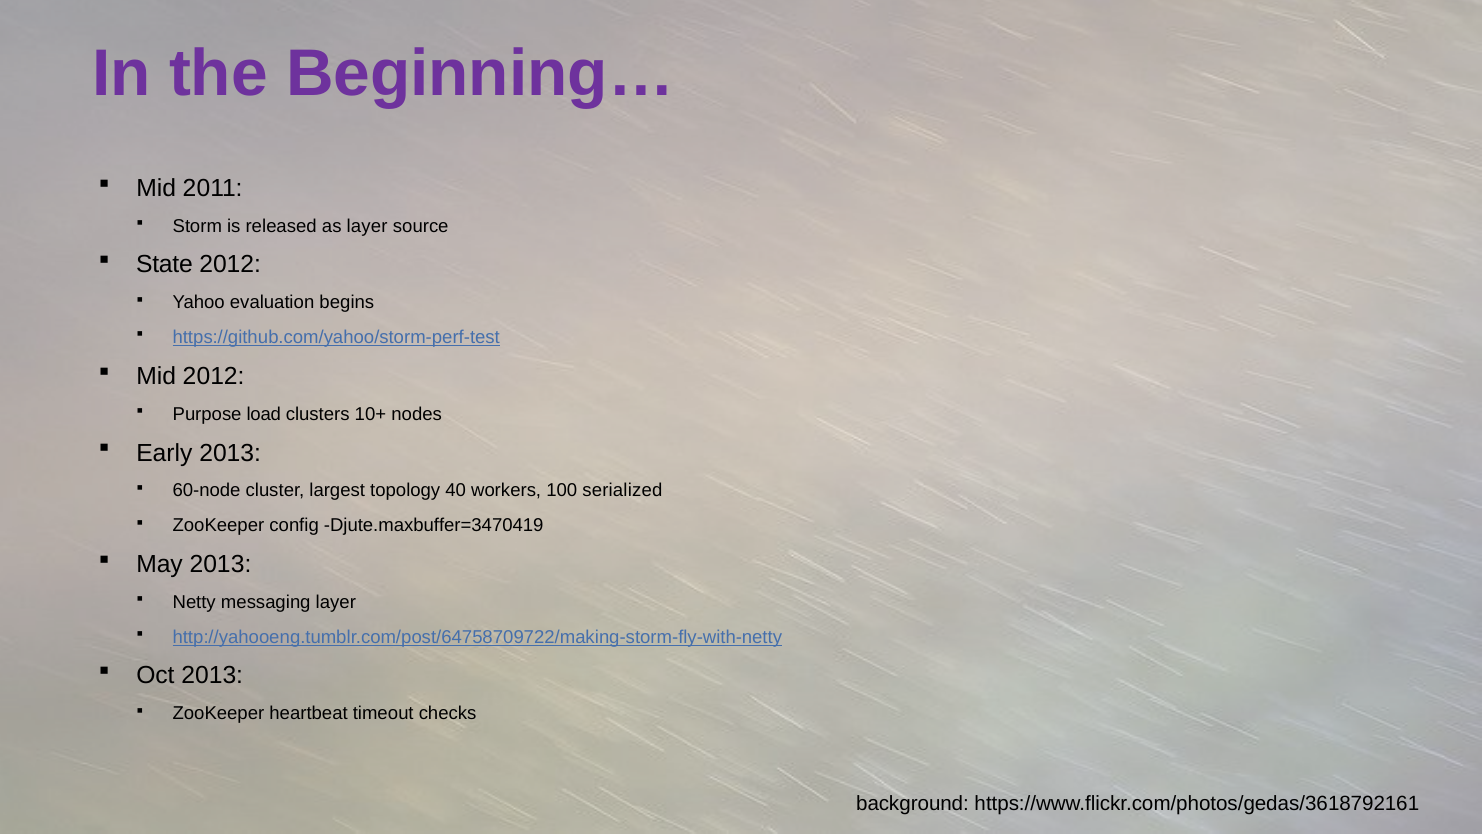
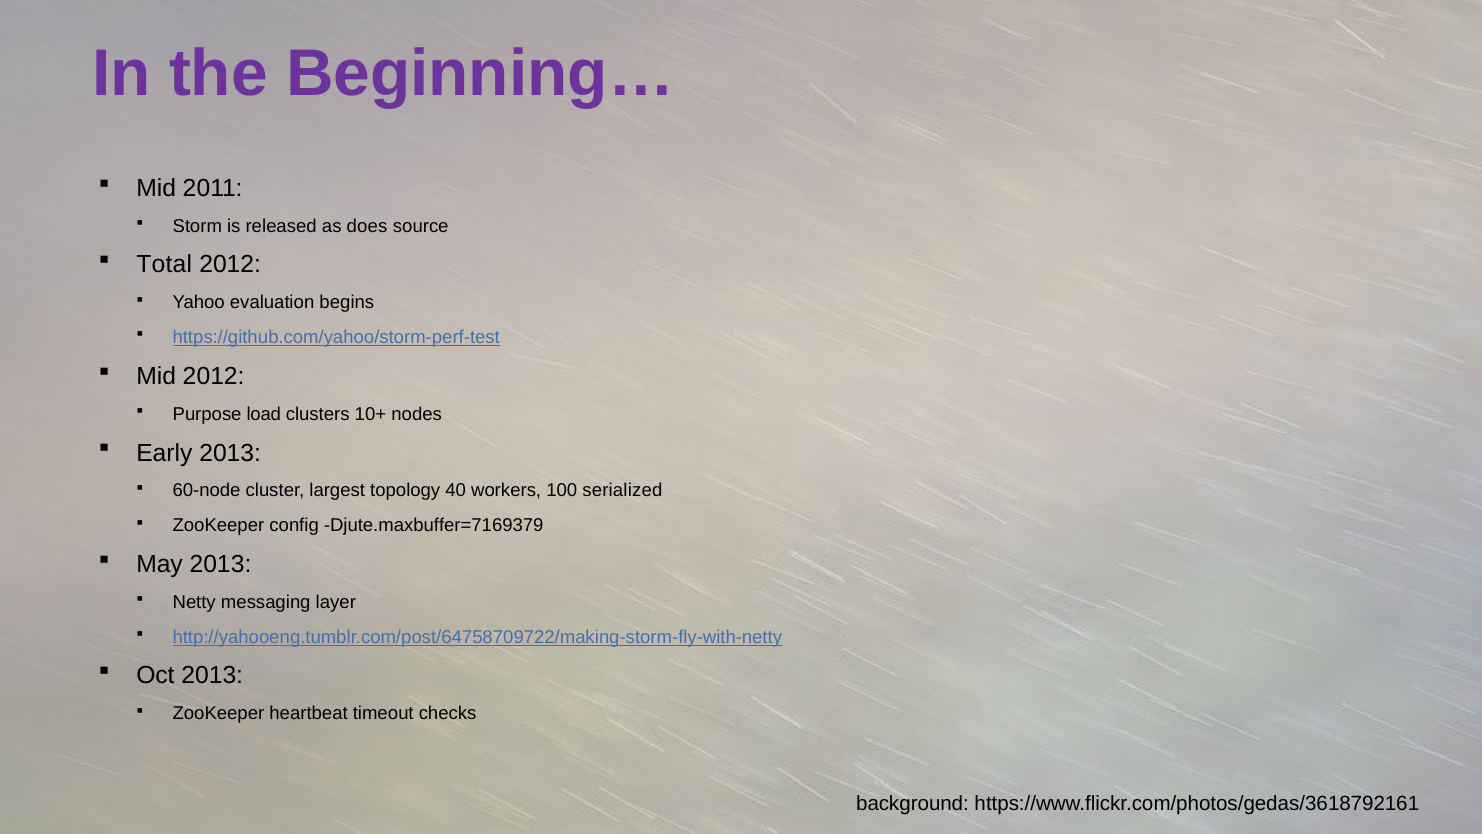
as layer: layer -> does
State: State -> Total
Djute.maxbuffer=3470419: Djute.maxbuffer=3470419 -> Djute.maxbuffer=7169379
